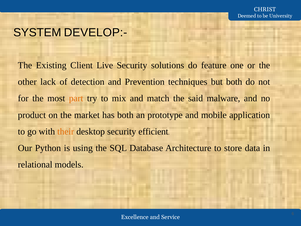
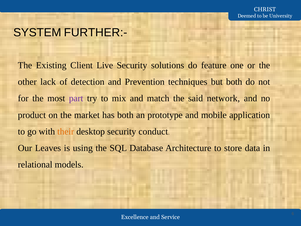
DEVELOP:-: DEVELOP:- -> FURTHER:-
part colour: orange -> purple
malware: malware -> network
efficient: efficient -> conduct
Python: Python -> Leaves
